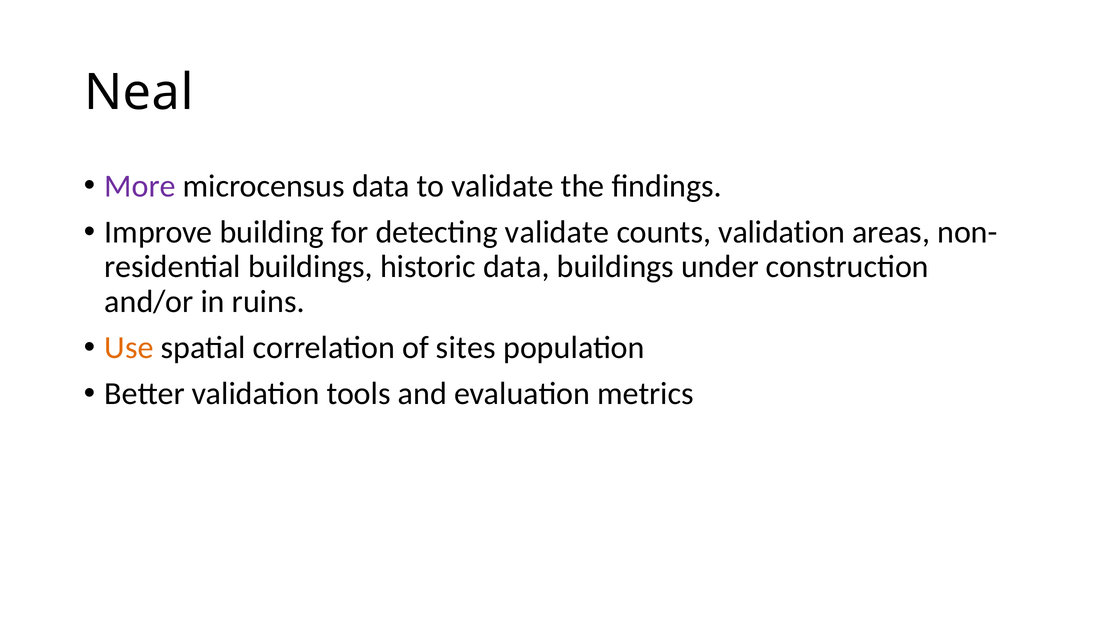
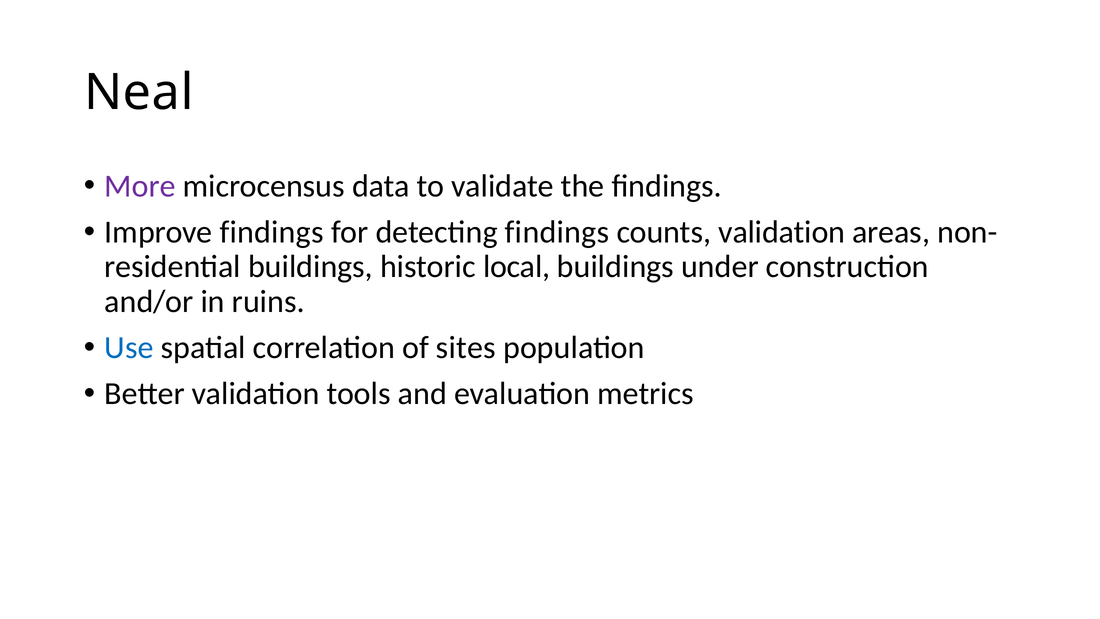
Improve building: building -> findings
detecting validate: validate -> findings
historic data: data -> local
Use colour: orange -> blue
